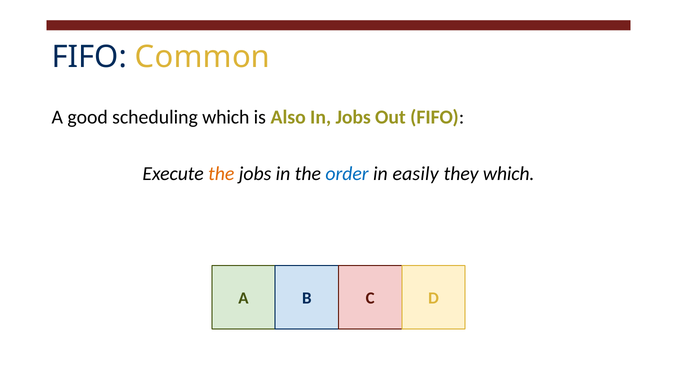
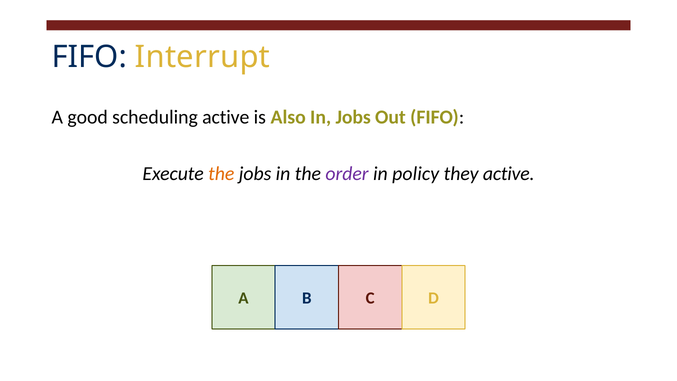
Common: Common -> Interrupt
scheduling which: which -> active
order colour: blue -> purple
easily: easily -> policy
they which: which -> active
